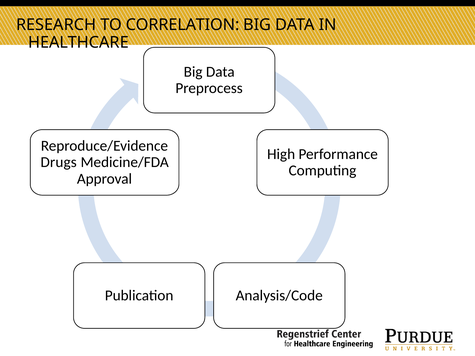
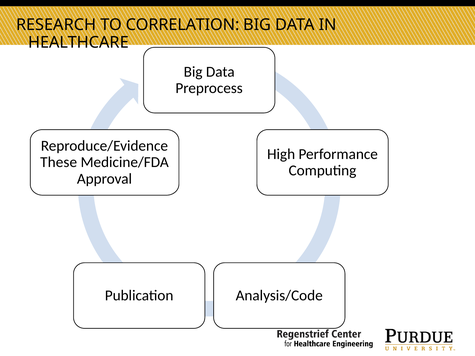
Drugs: Drugs -> These
